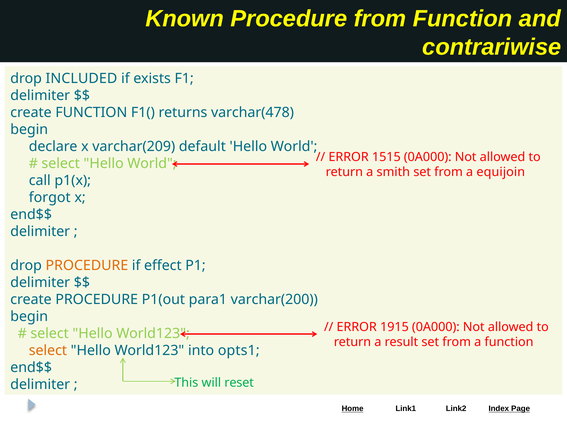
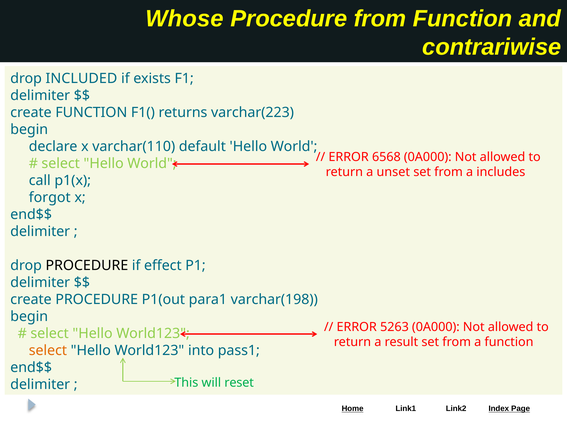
Known: Known -> Whose
varchar(478: varchar(478 -> varchar(223
varchar(209: varchar(209 -> varchar(110
1515: 1515 -> 6568
smith: smith -> unset
equijoin: equijoin -> includes
PROCEDURE at (87, 266) colour: orange -> black
varchar(200: varchar(200 -> varchar(198
1915: 1915 -> 5263
opts1: opts1 -> pass1
